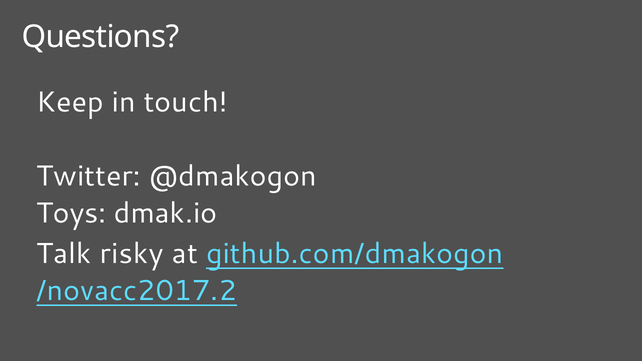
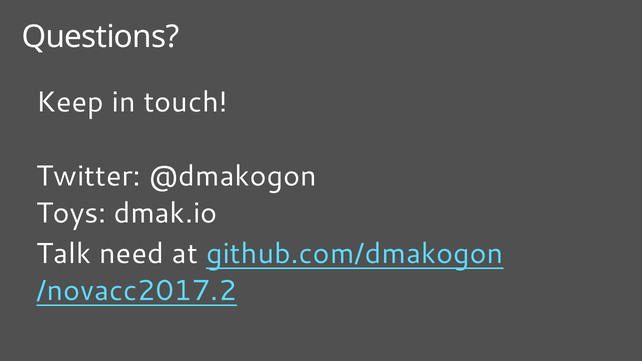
risky: risky -> need
